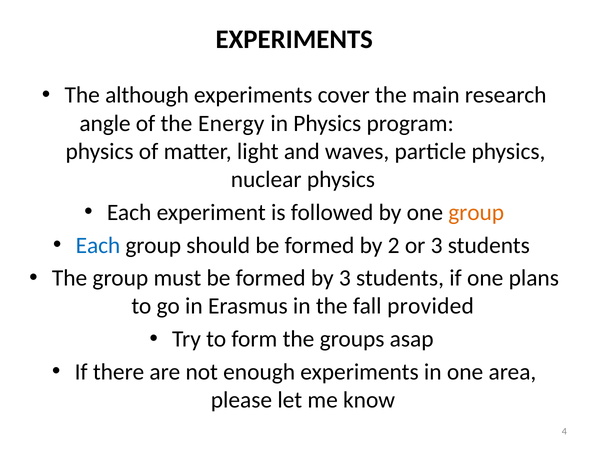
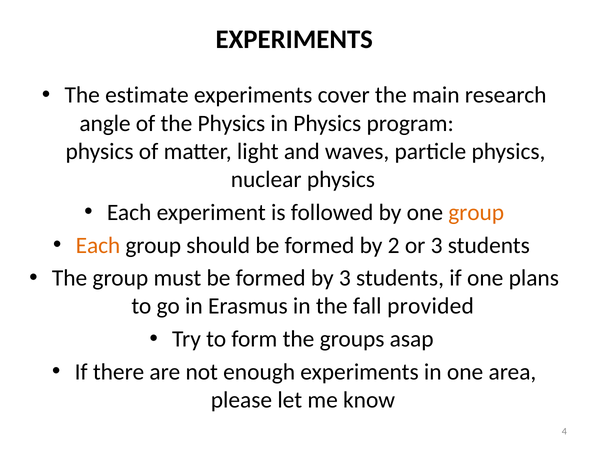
although: although -> estimate
the Energy: Energy -> Physics
Each at (98, 245) colour: blue -> orange
